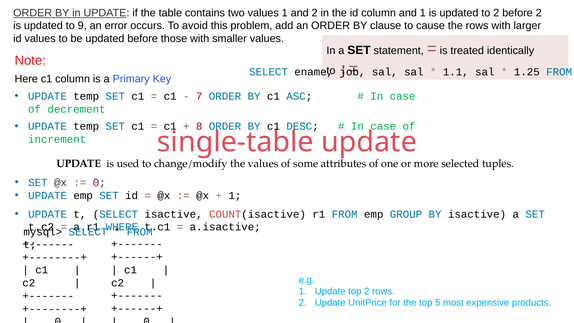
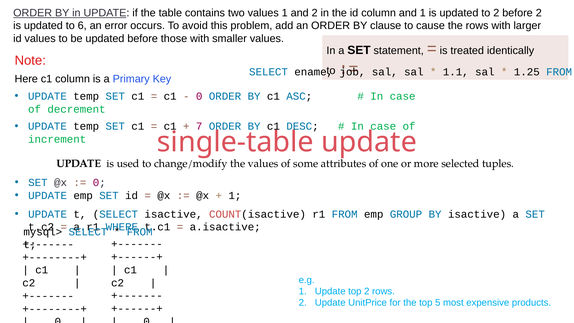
to 9: 9 -> 6
7 at (199, 96): 7 -> 0
8: 8 -> 7
